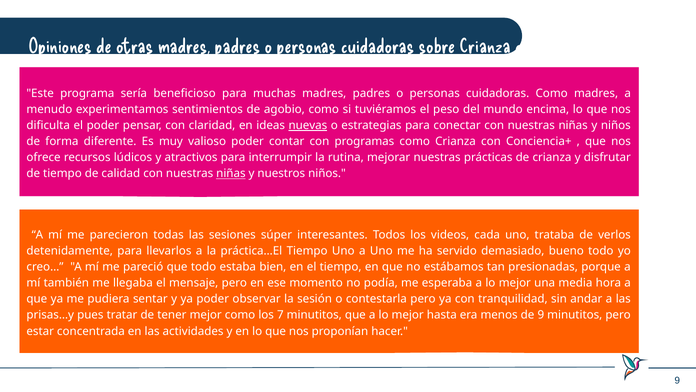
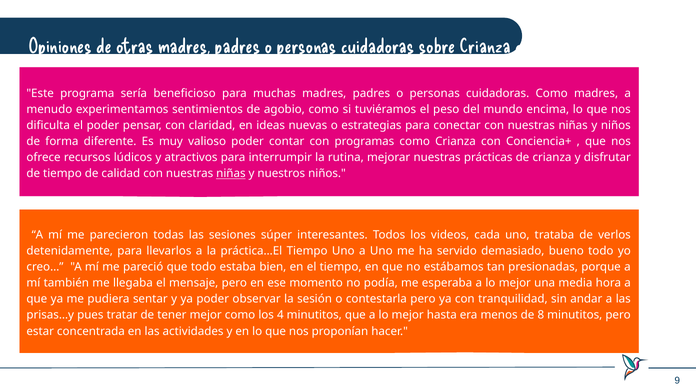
nuevas underline: present -> none
7: 7 -> 4
de 9: 9 -> 8
